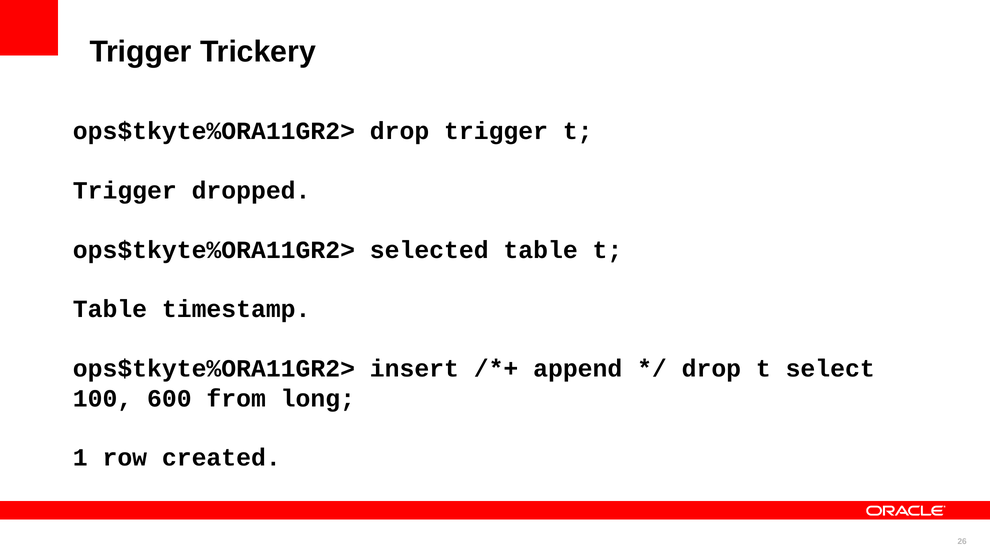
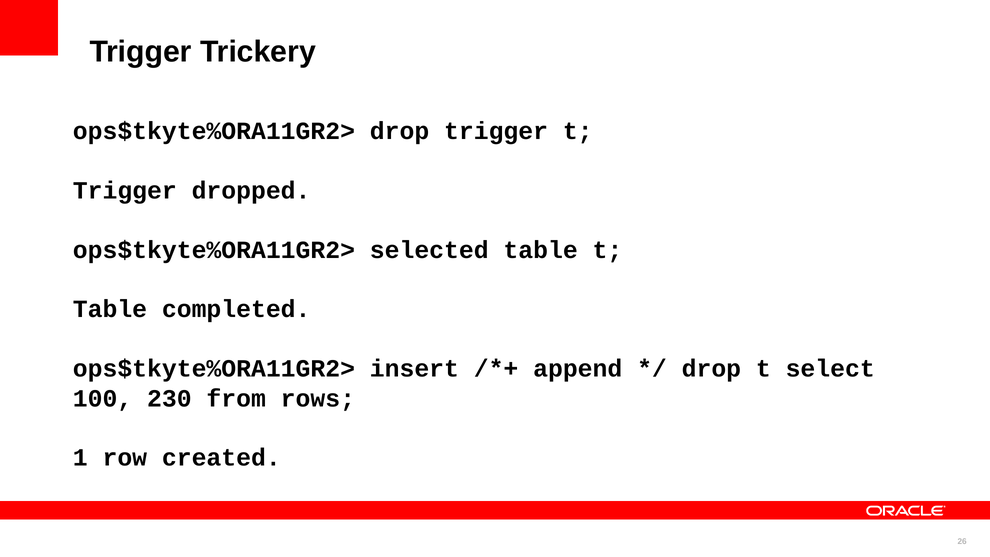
timestamp: timestamp -> completed
600: 600 -> 230
long: long -> rows
